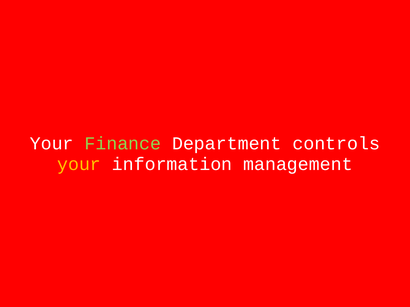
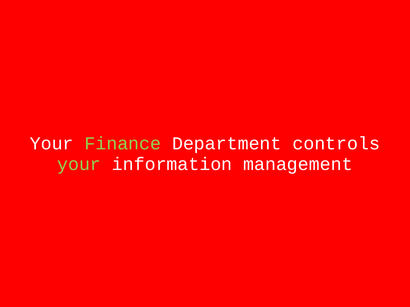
your at (79, 164) colour: yellow -> light green
